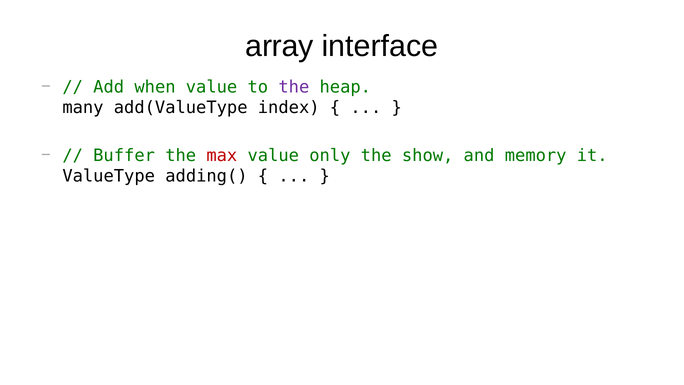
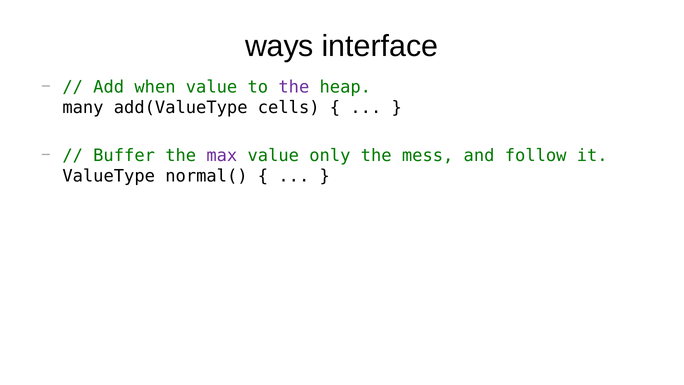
array: array -> ways
index: index -> cells
max colour: red -> purple
show: show -> mess
memory: memory -> follow
adding(: adding( -> normal(
